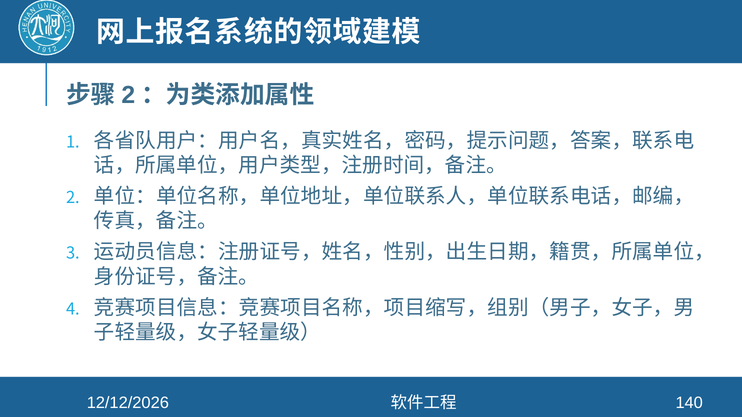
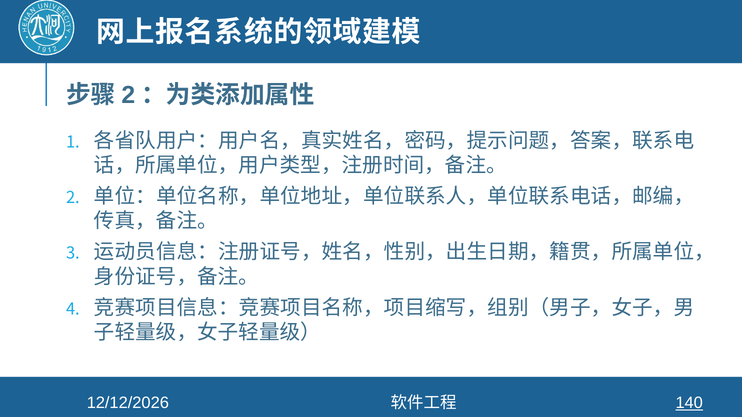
140 underline: none -> present
